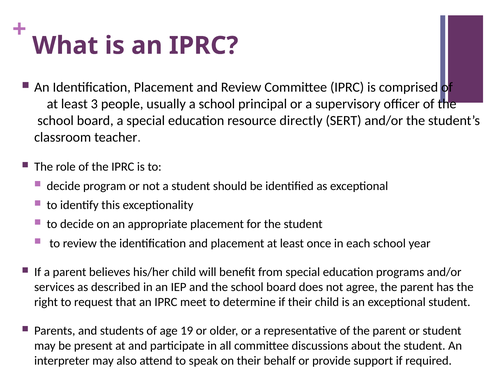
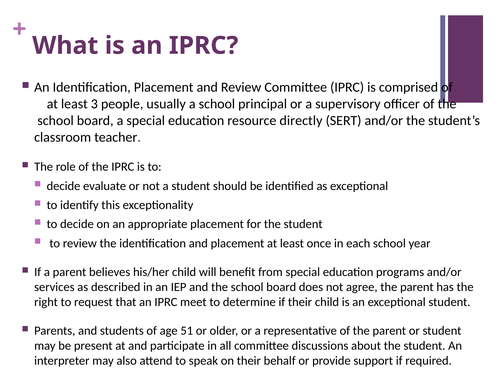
program: program -> evaluate
19: 19 -> 51
